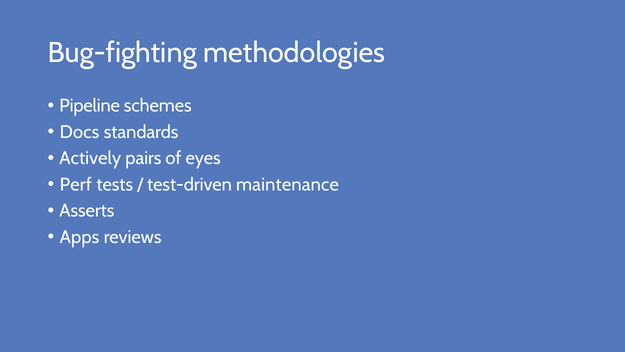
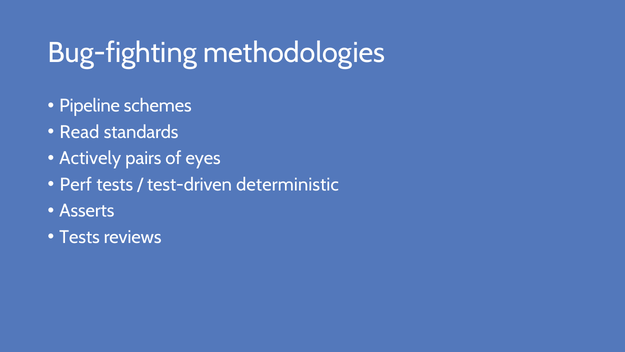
Docs: Docs -> Read
maintenance: maintenance -> deterministic
Apps at (79, 237): Apps -> Tests
